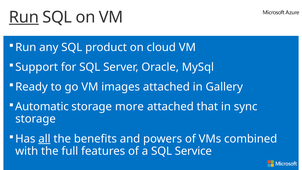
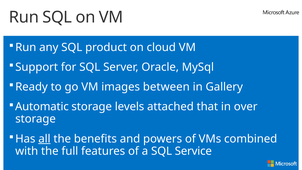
Run at (24, 17) underline: present -> none
images attached: attached -> between
more: more -> levels
sync: sync -> over
